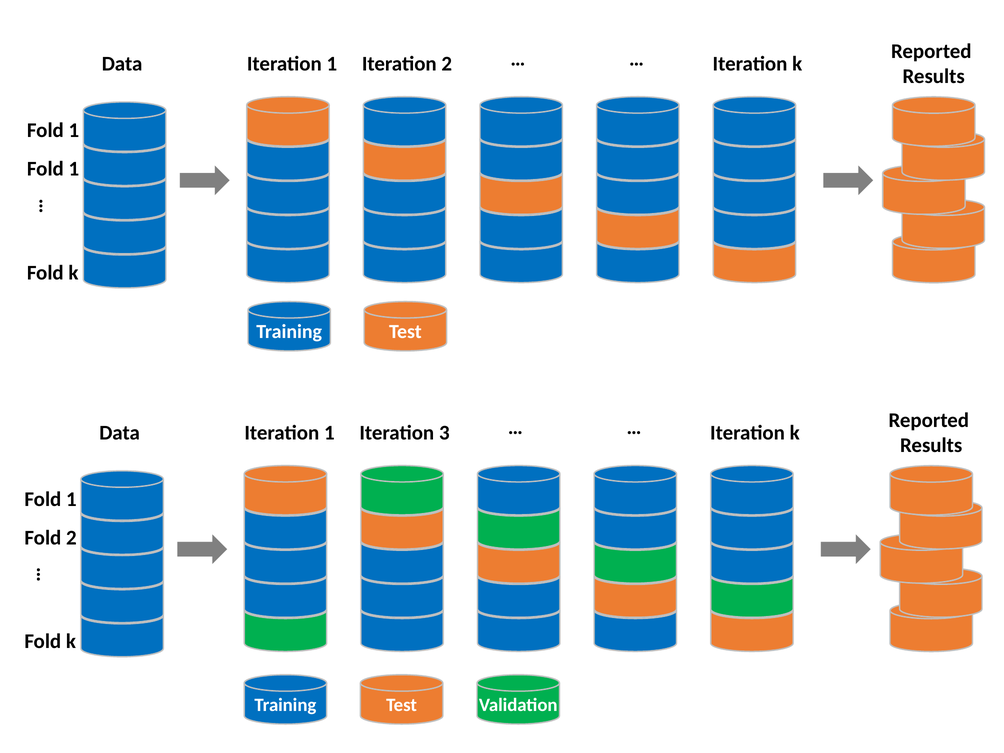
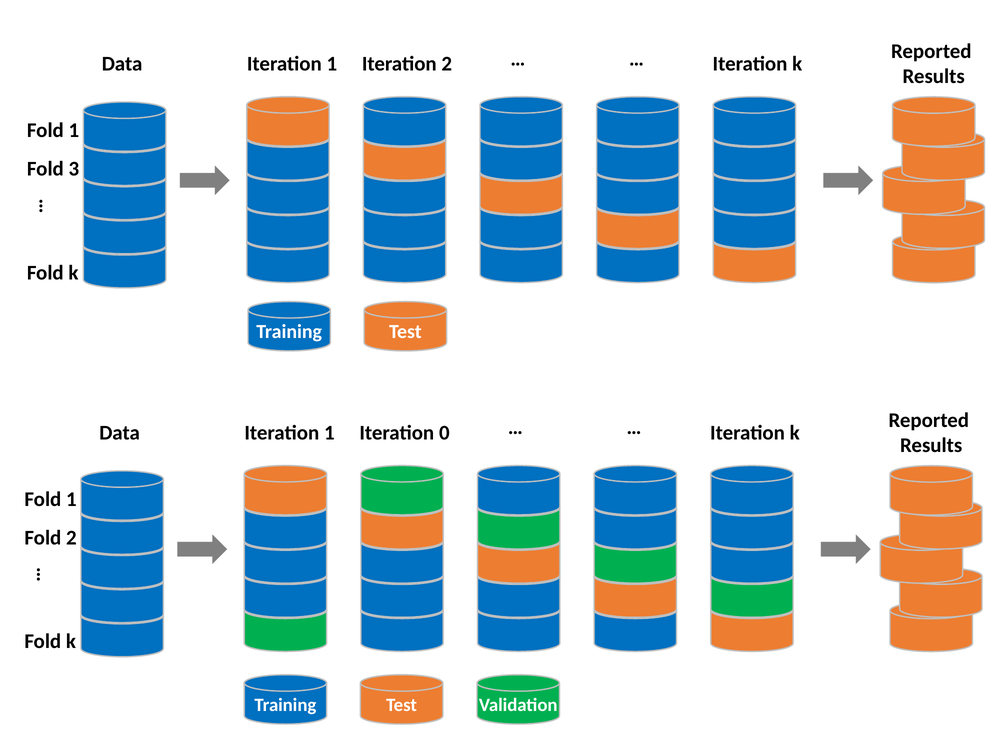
1 at (74, 169): 1 -> 3
3: 3 -> 0
